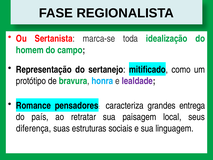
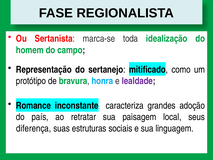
pensadores: pensadores -> inconstante
entrega: entrega -> adoção
